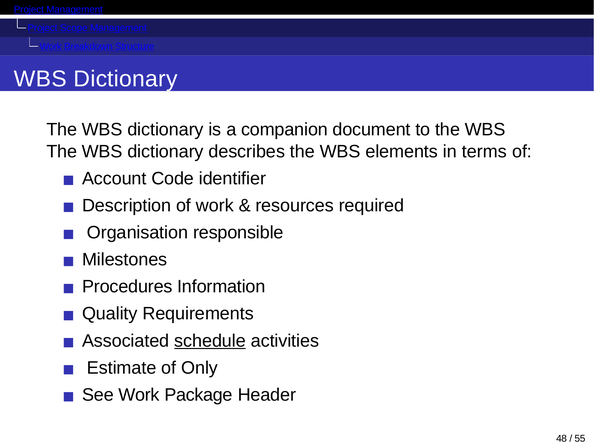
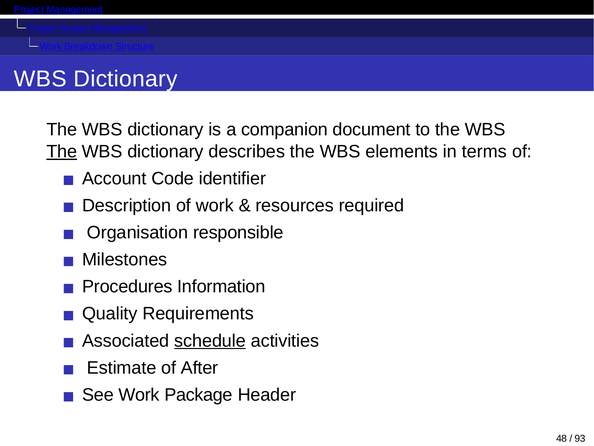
The at (62, 152) underline: none -> present
Only: Only -> After
55: 55 -> 93
